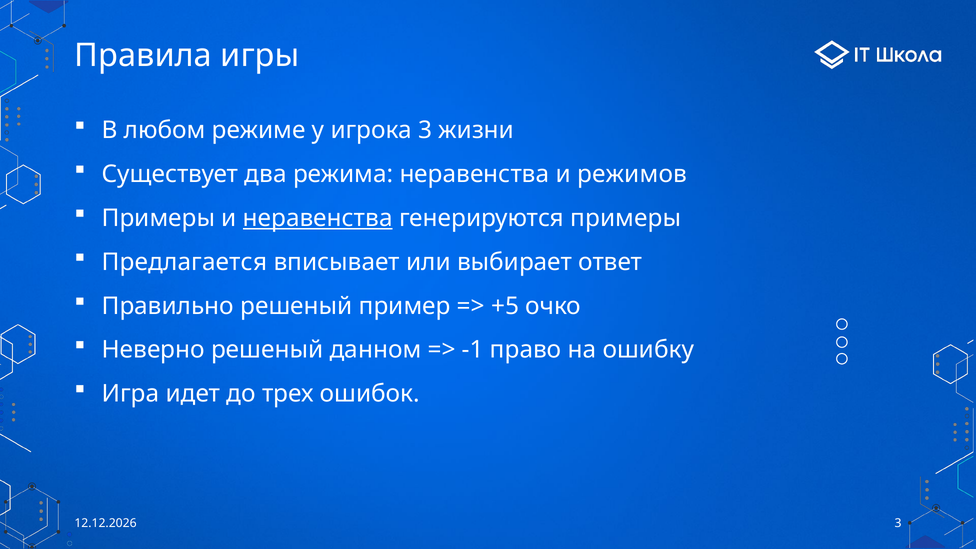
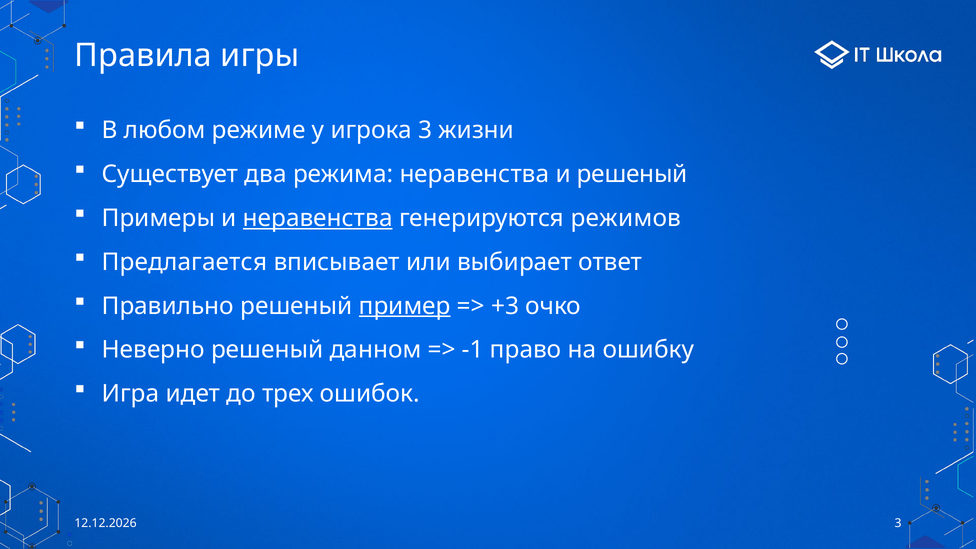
и режимов: режимов -> решеный
генерируются примеры: примеры -> режимов
пример underline: none -> present
+5: +5 -> +3
